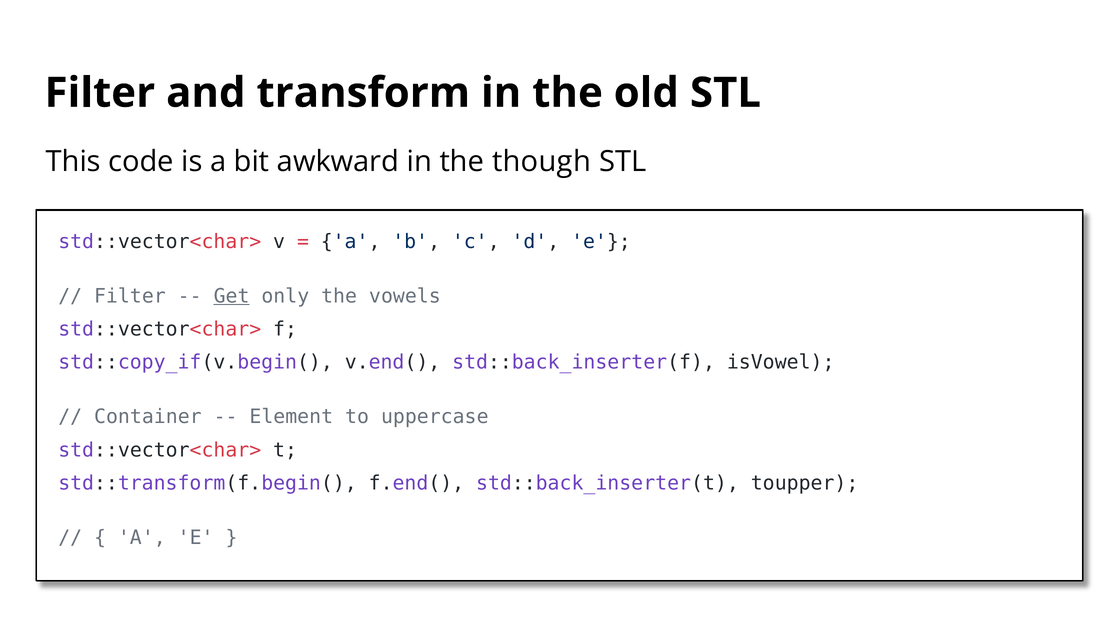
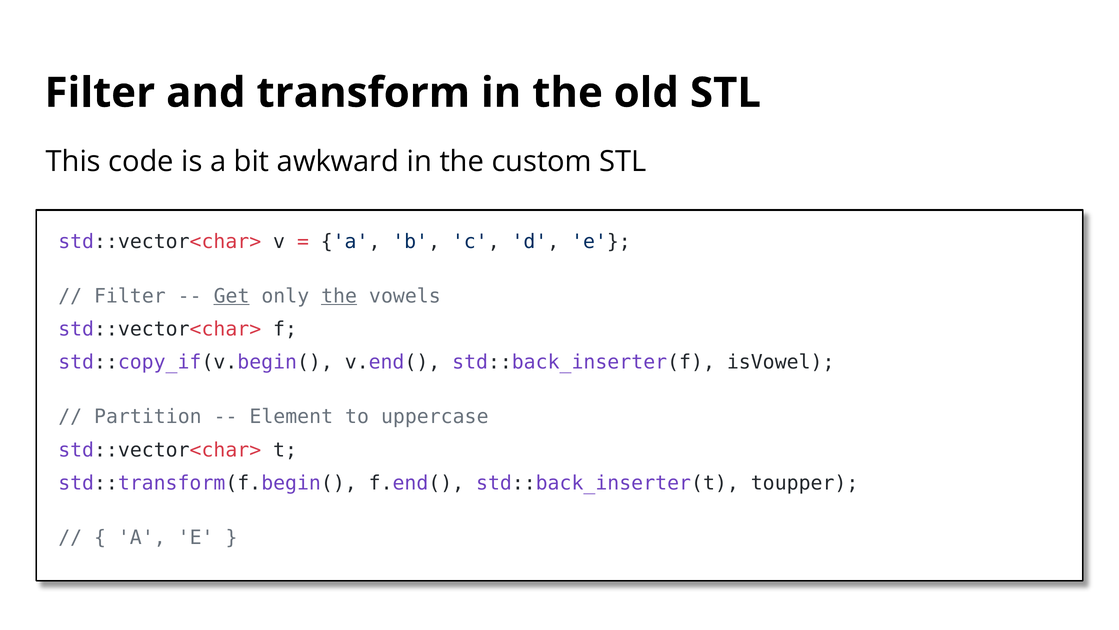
though: though -> custom
the at (339, 296) underline: none -> present
Container: Container -> Partition
